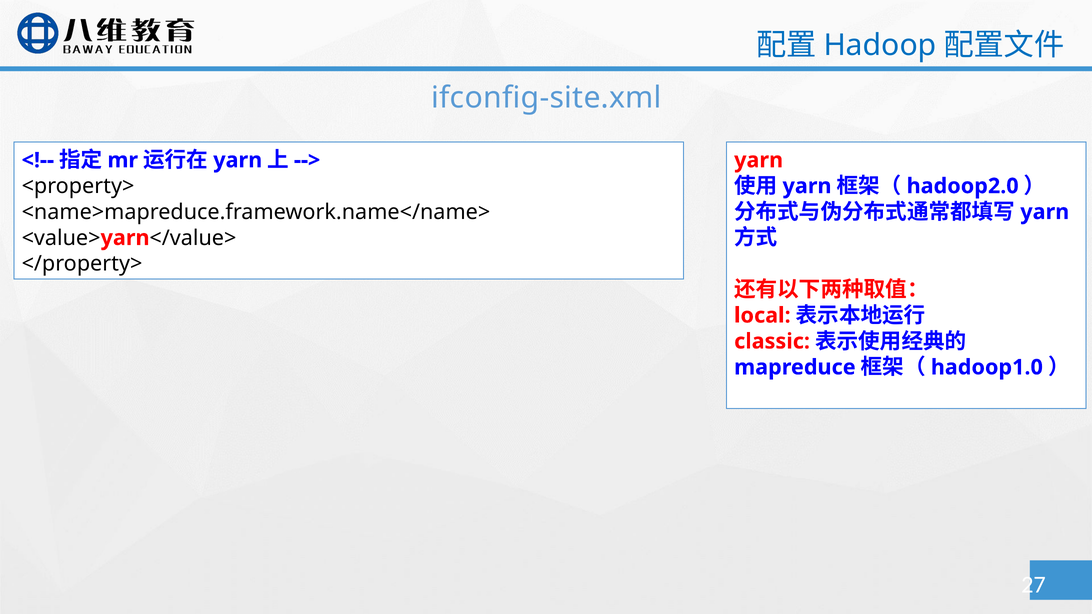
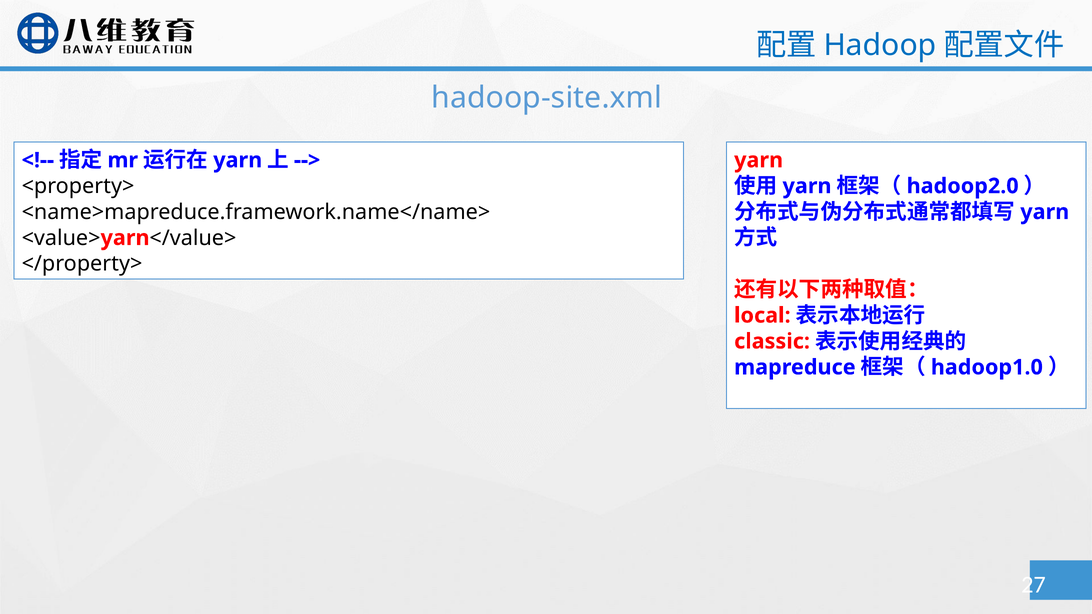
ifconfig-site.xml: ifconfig-site.xml -> hadoop-site.xml
